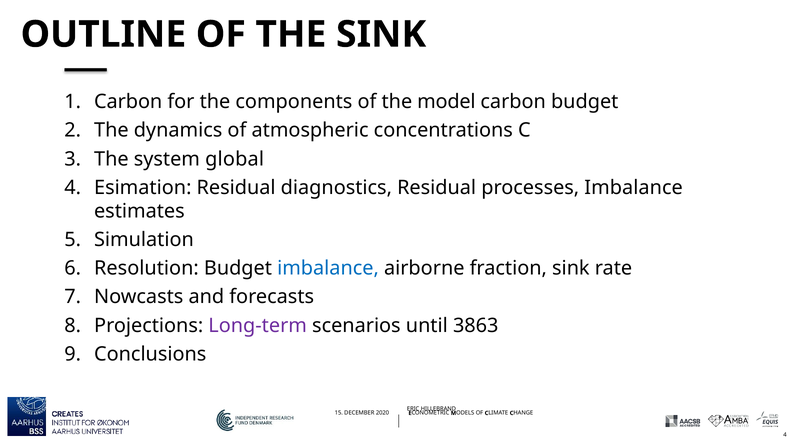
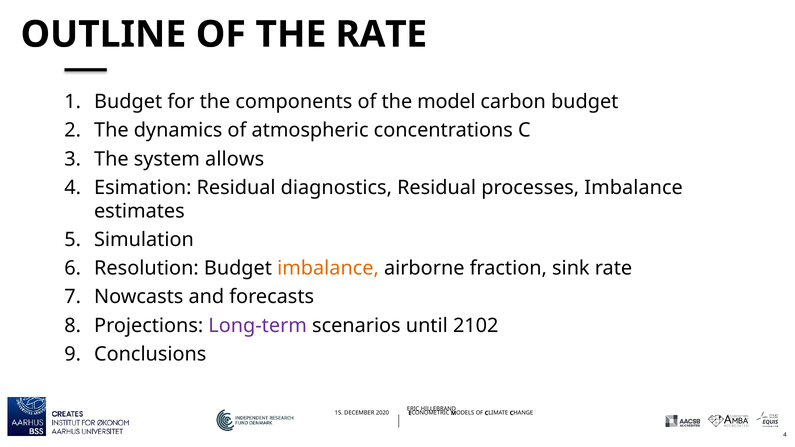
THE SINK: SINK -> RATE
Carbon at (128, 102): Carbon -> Budget
global: global -> allows
imbalance at (328, 269) colour: blue -> orange
3863: 3863 -> 2102
